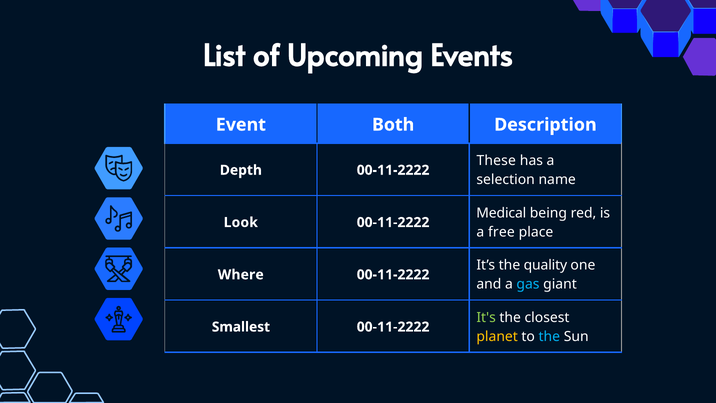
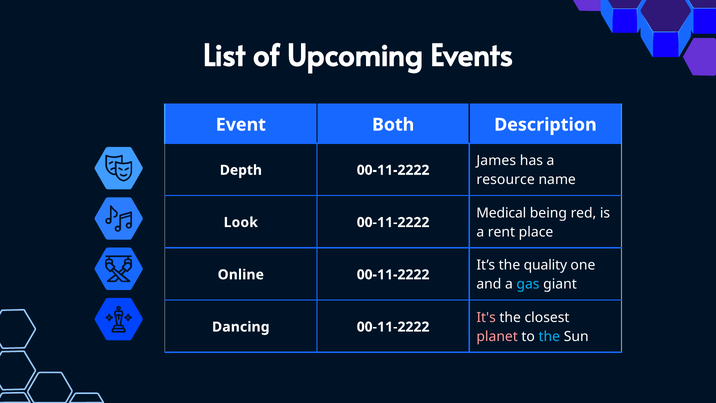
These: These -> James
selection: selection -> resource
free: free -> rent
Where: Where -> Online
It's colour: light green -> pink
Smallest: Smallest -> Dancing
planet colour: yellow -> pink
